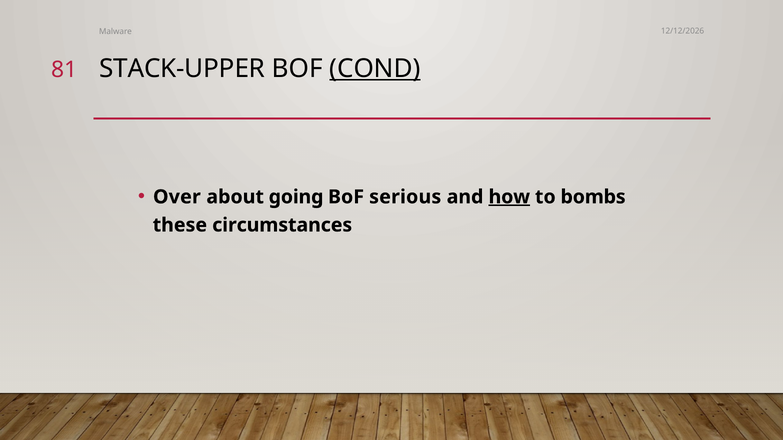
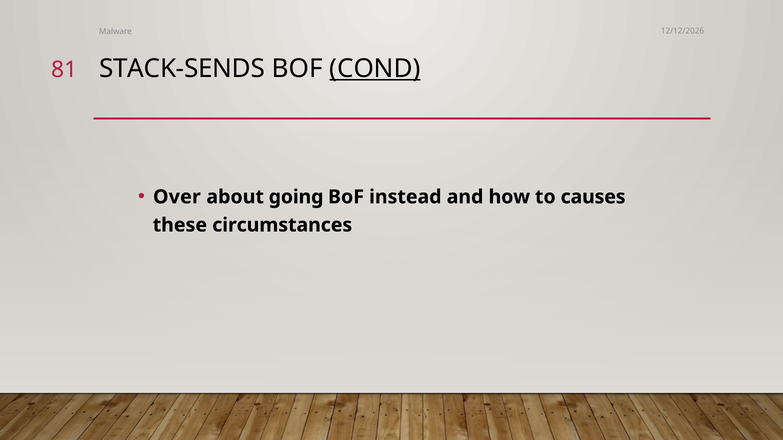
STACK-UPPER: STACK-UPPER -> STACK-SENDS
serious: serious -> instead
how underline: present -> none
bombs: bombs -> causes
